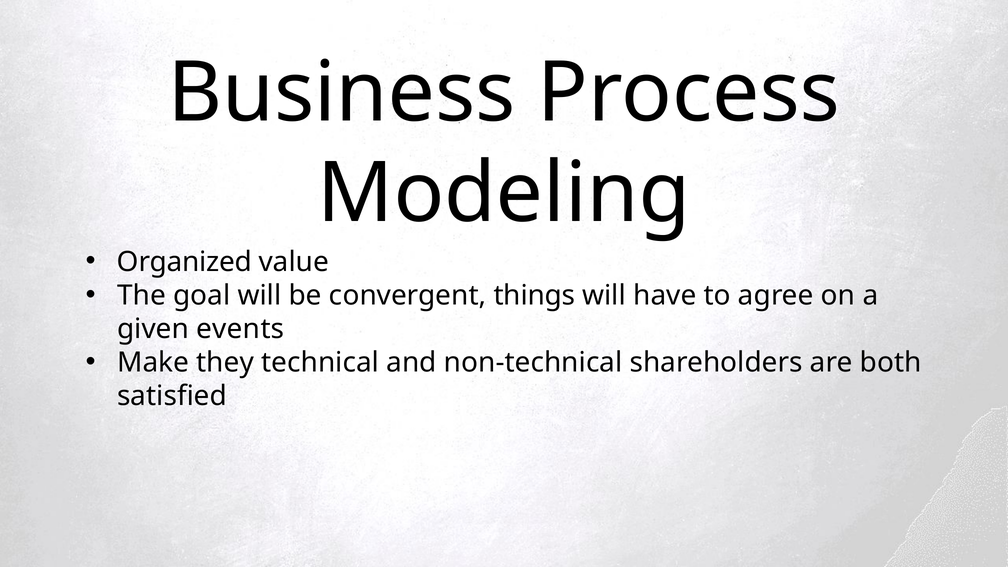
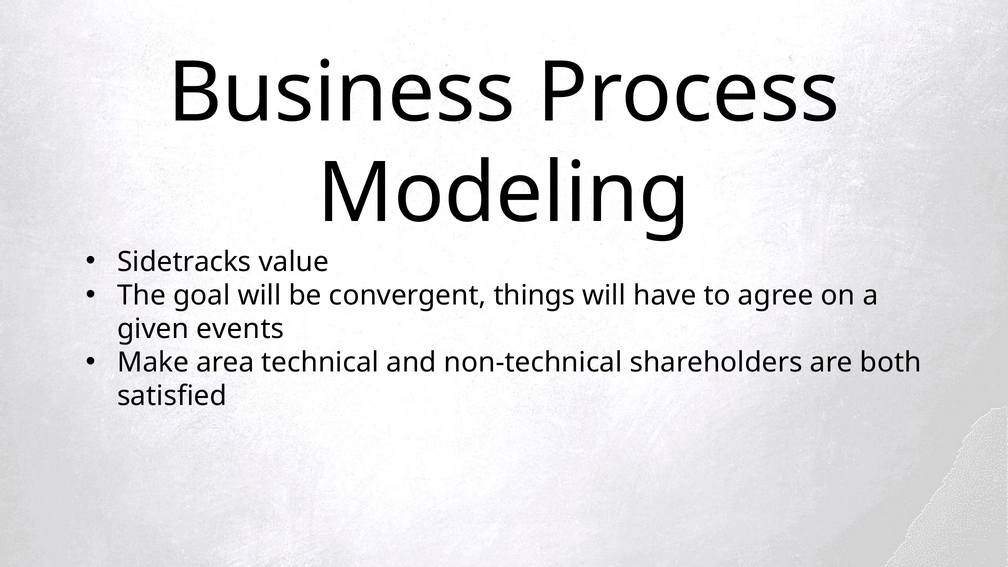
Organized: Organized -> Sidetracks
they: they -> area
